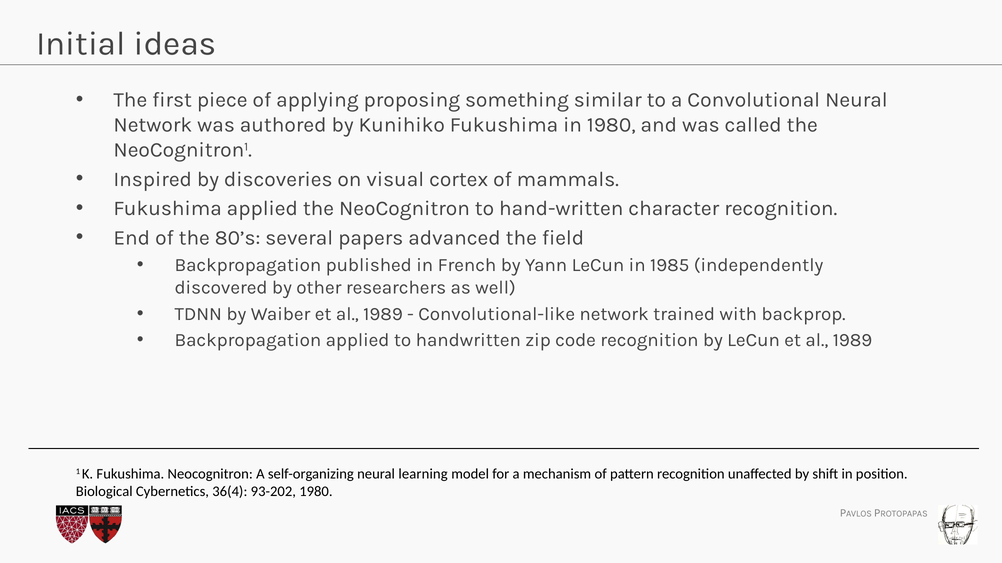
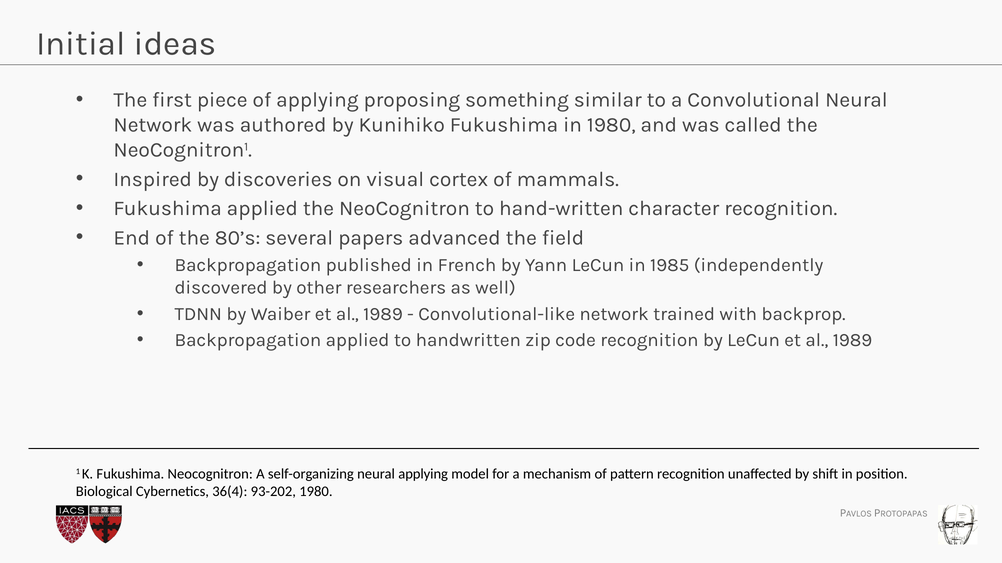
neural learning: learning -> applying
